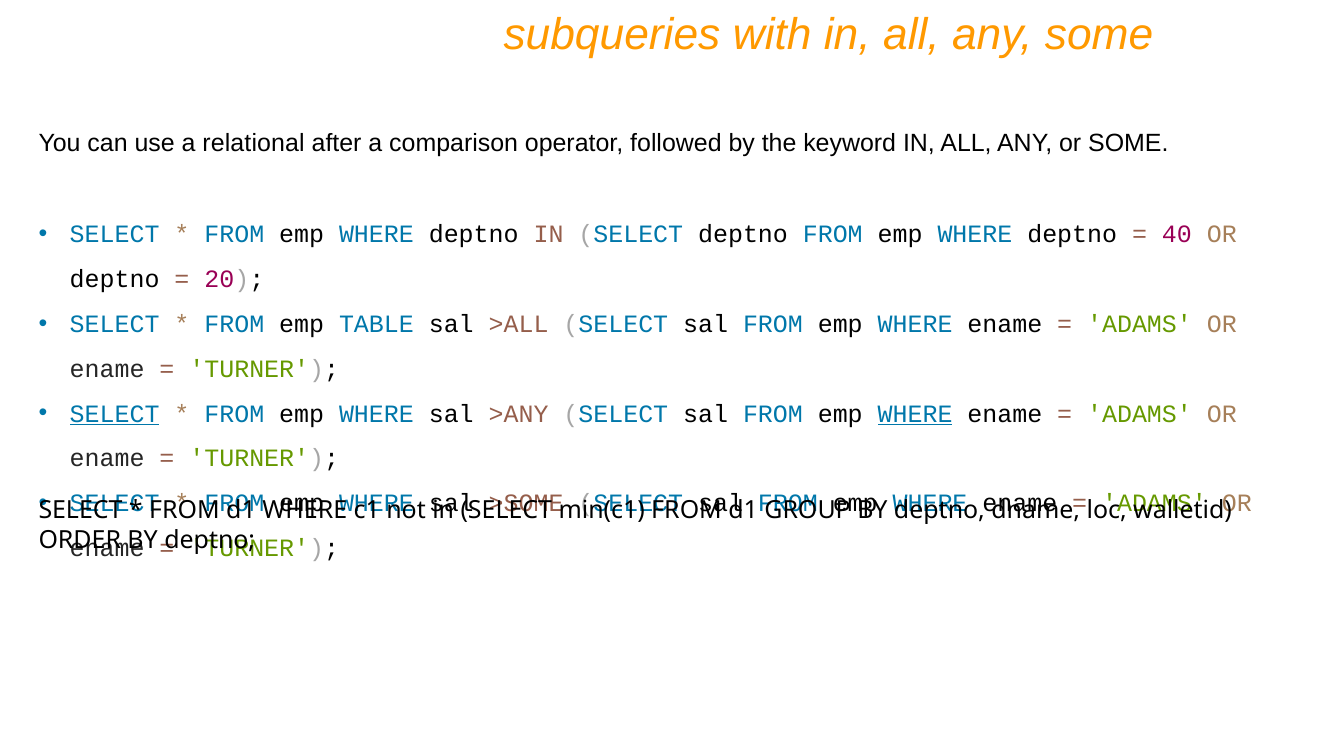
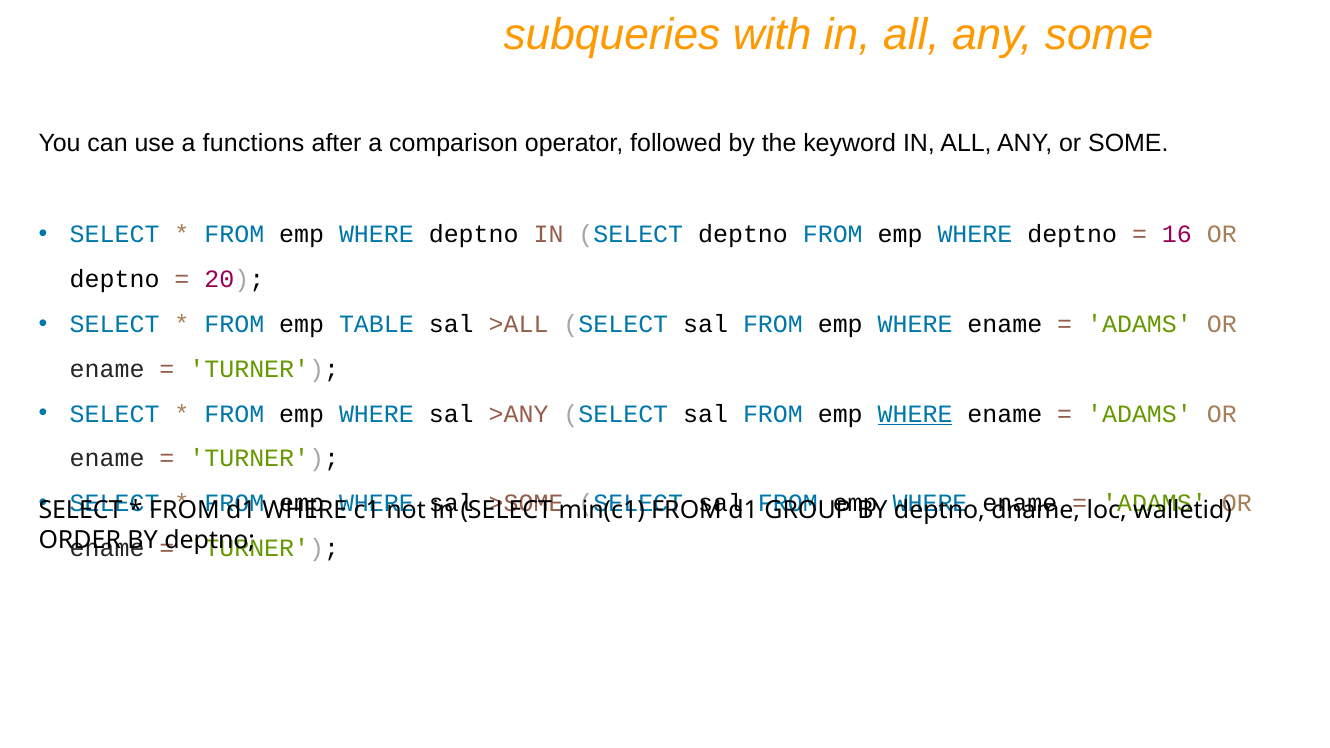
relational: relational -> functions
40: 40 -> 16
SELECT at (115, 414) underline: present -> none
